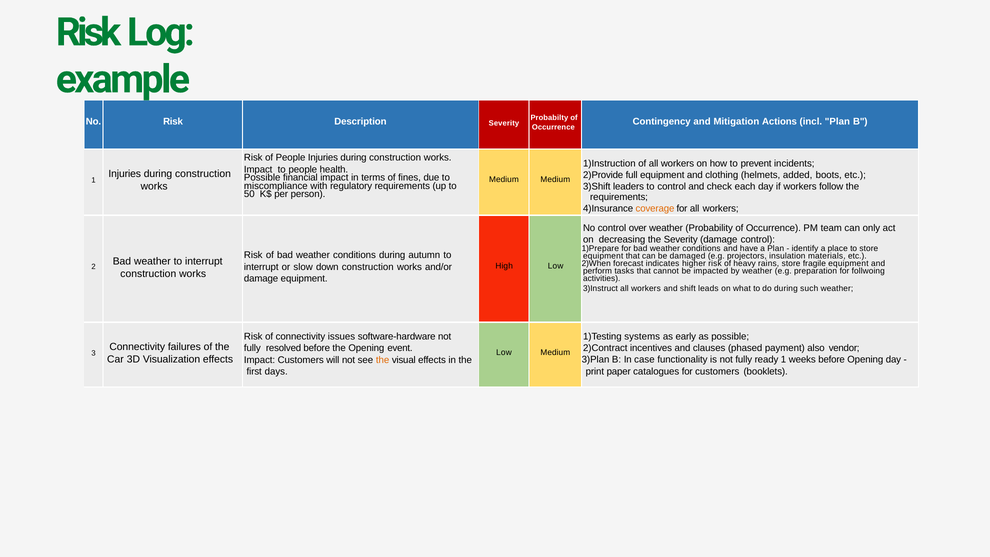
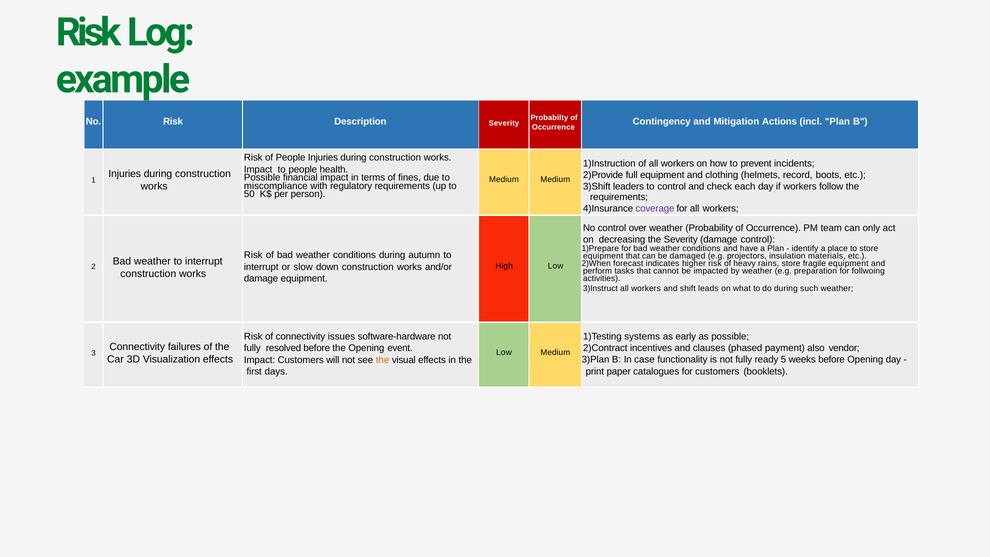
added: added -> record
coverage colour: orange -> purple
ready 1: 1 -> 5
